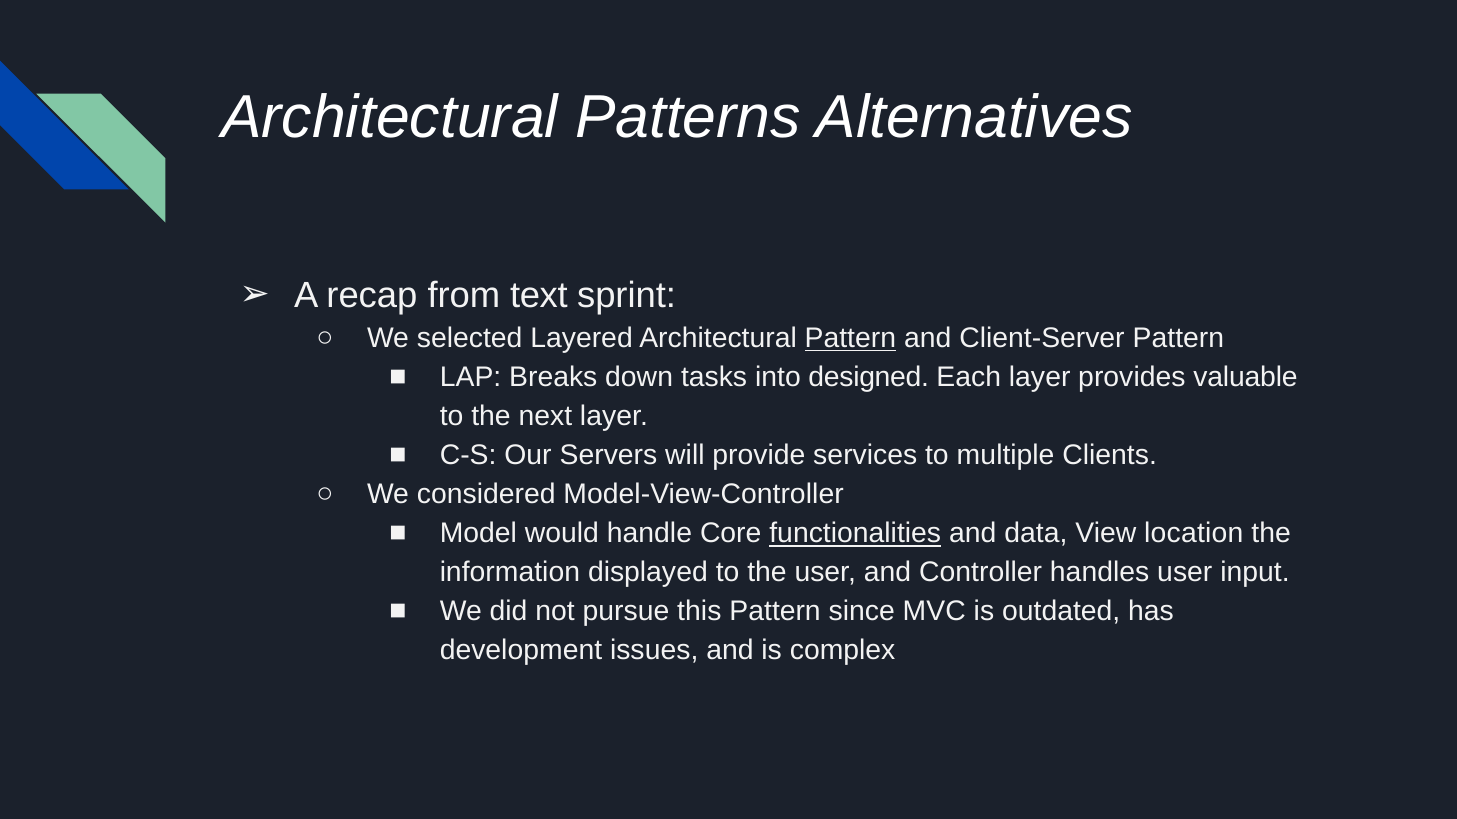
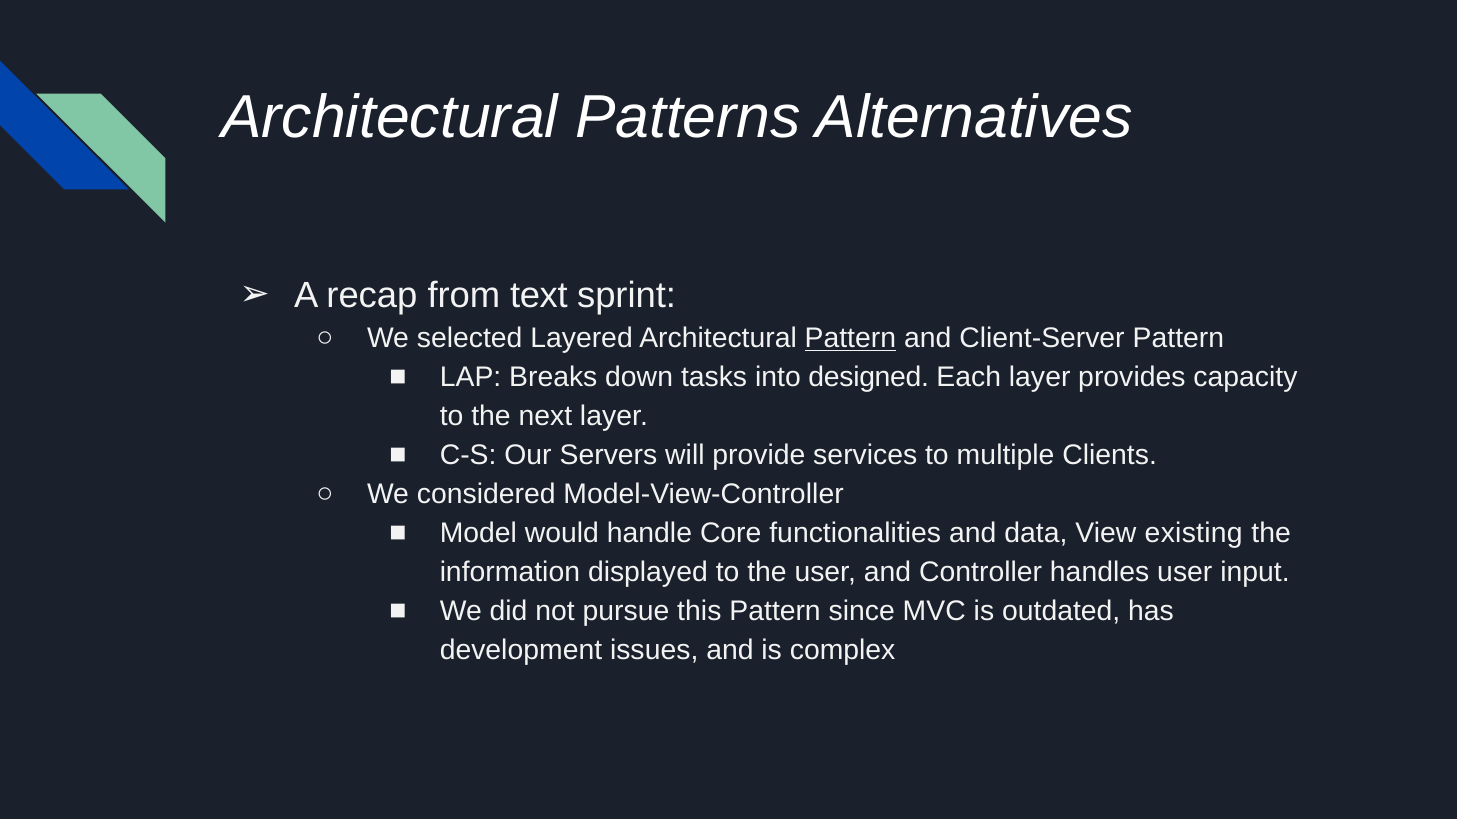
valuable: valuable -> capacity
functionalities underline: present -> none
location: location -> existing
